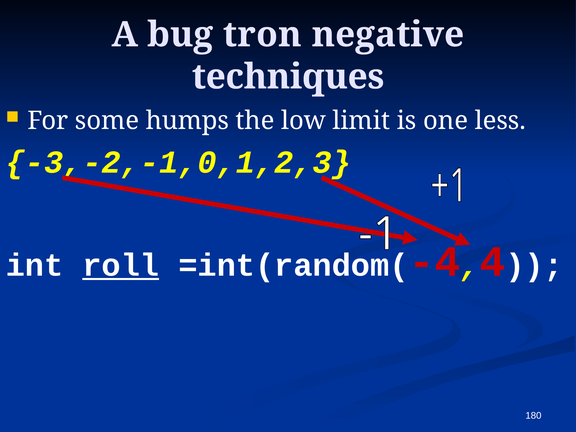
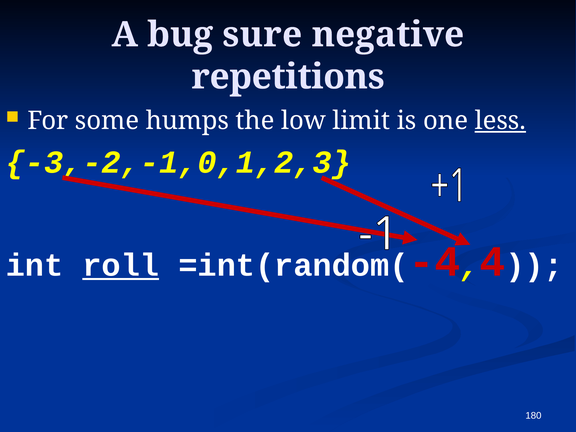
tron: tron -> sure
techniques: techniques -> repetitions
less underline: none -> present
